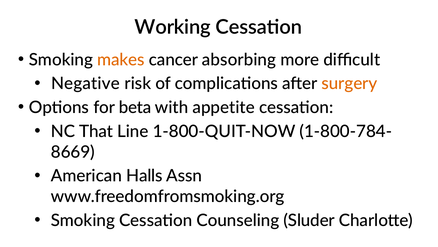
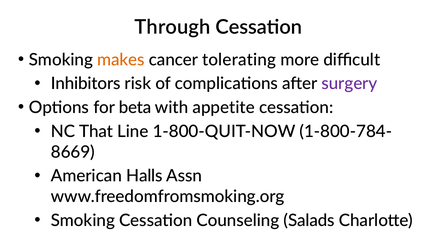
Working: Working -> Through
absorbing: absorbing -> tolerating
Negative: Negative -> Inhibitors
surgery colour: orange -> purple
Sluder: Sluder -> Salads
